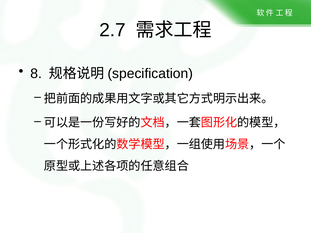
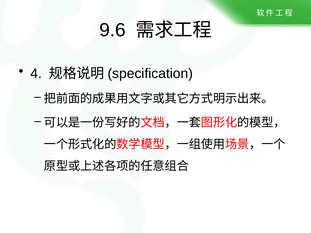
2.7: 2.7 -> 9.6
8: 8 -> 4
